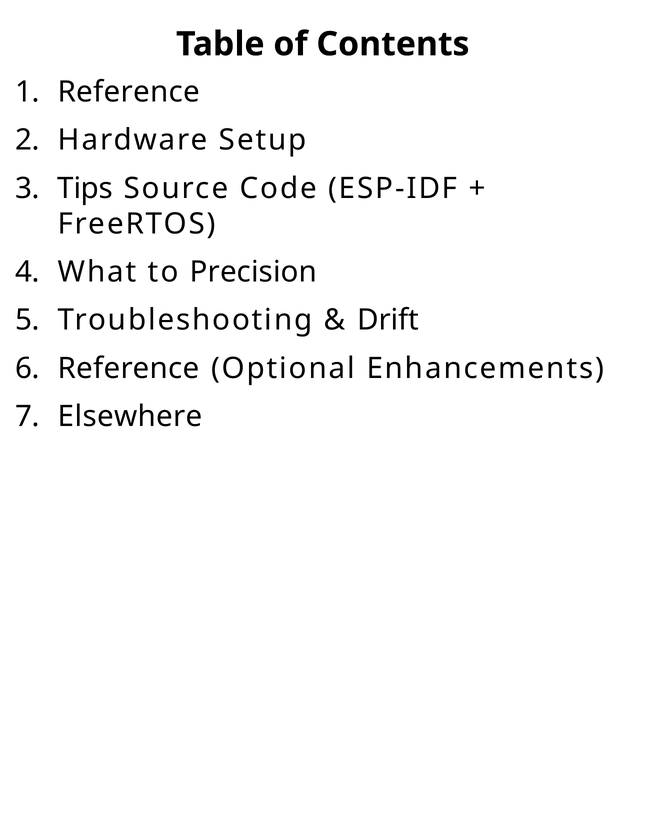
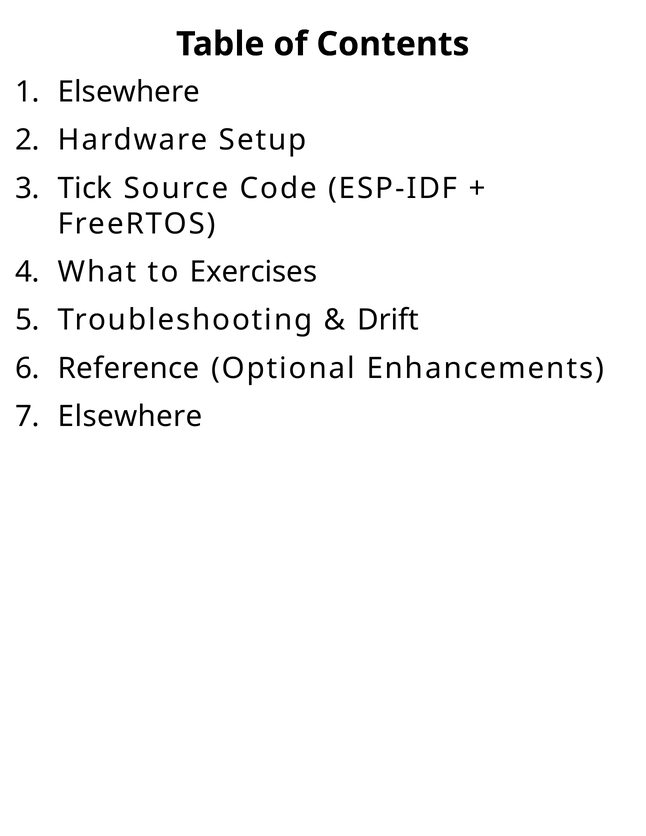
1 Reference: Reference -> Elsewhere
Tips: Tips -> Tick
Precision: Precision -> Exercises
